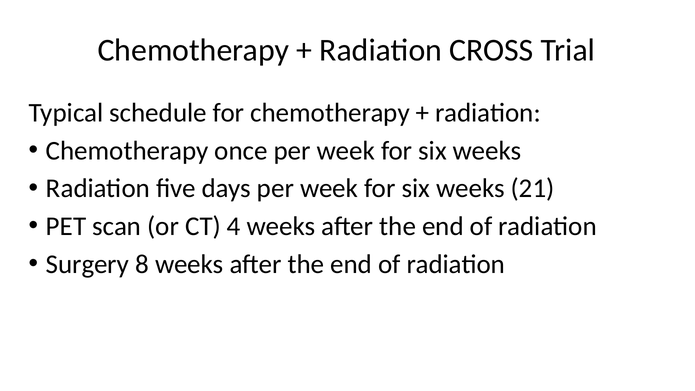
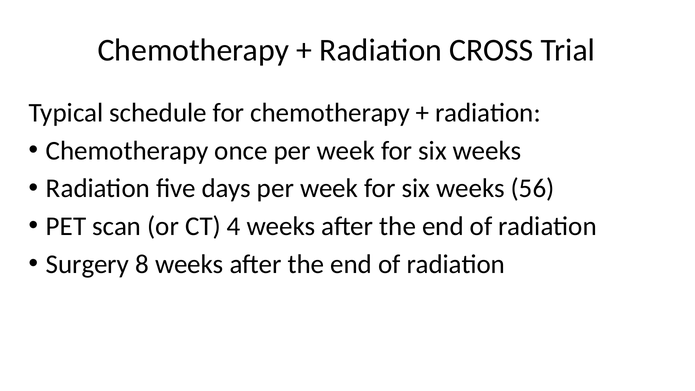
21: 21 -> 56
